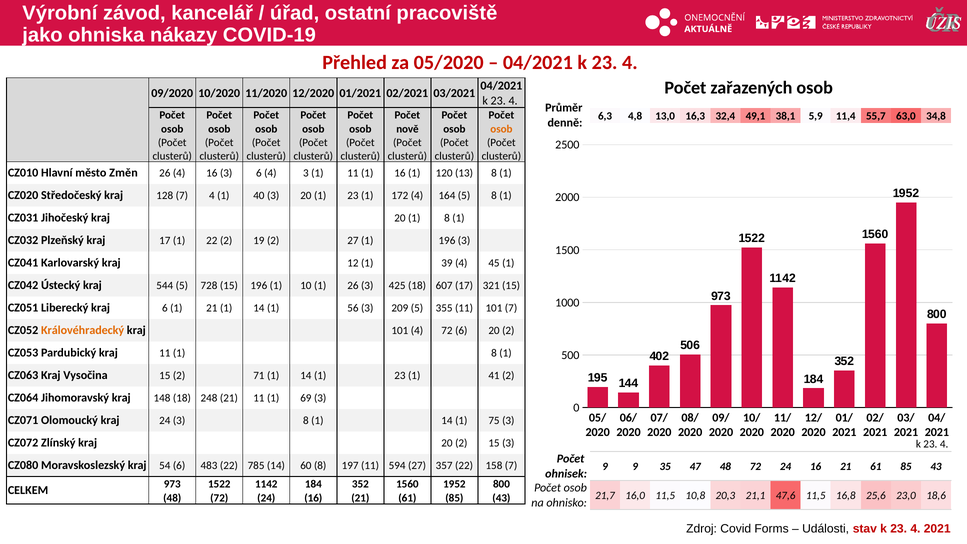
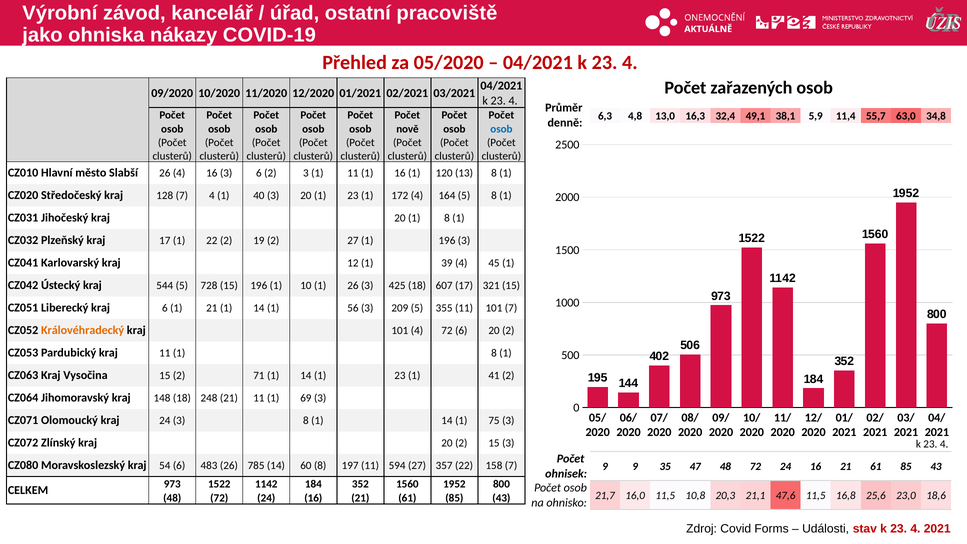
osob at (501, 129) colour: orange -> blue
Změn: Změn -> Slabší
6 4: 4 -> 2
483 22: 22 -> 26
